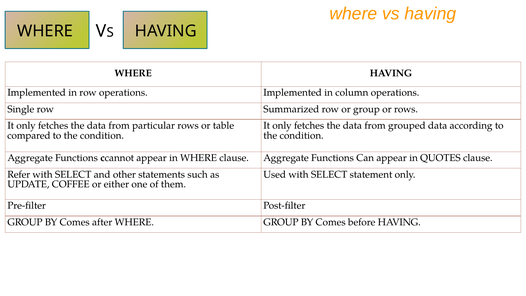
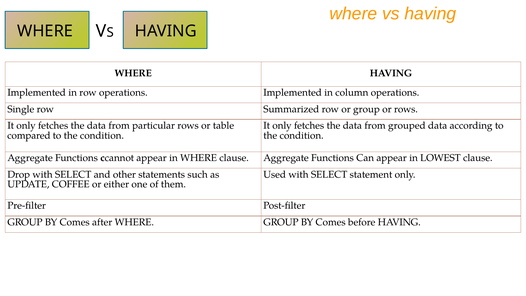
QUOTES: QUOTES -> LOWEST
Refer: Refer -> Drop
